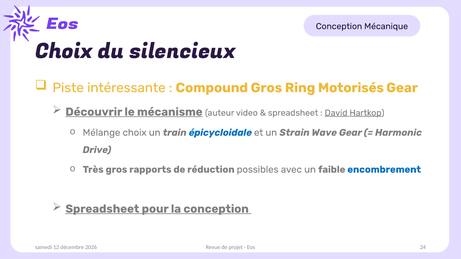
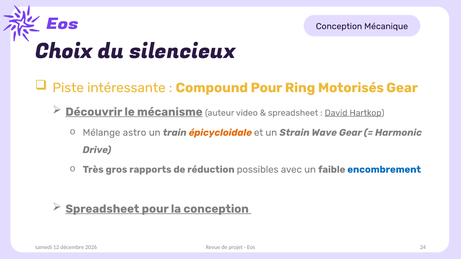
Compound Gros: Gros -> Pour
Mélange choix: choix -> astro
épicycloidale colour: blue -> orange
